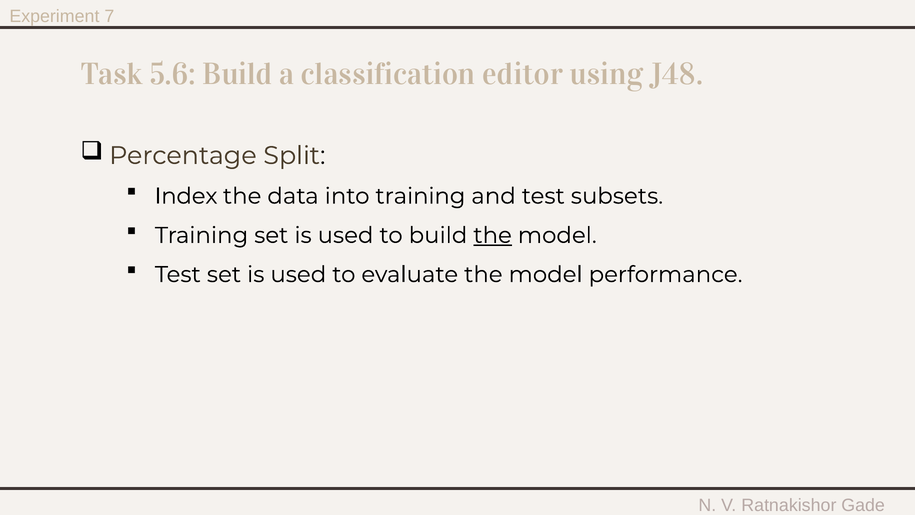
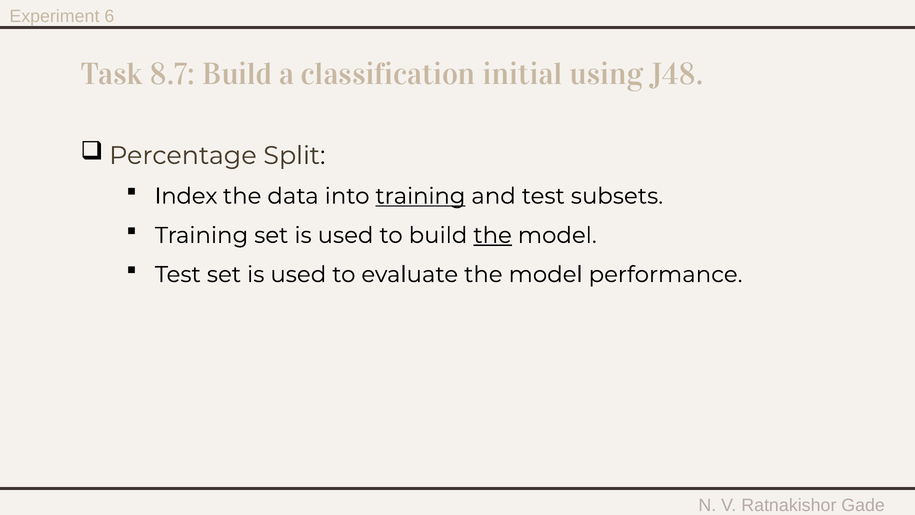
7: 7 -> 6
5.6: 5.6 -> 8.7
editor: editor -> initial
training at (420, 196) underline: none -> present
